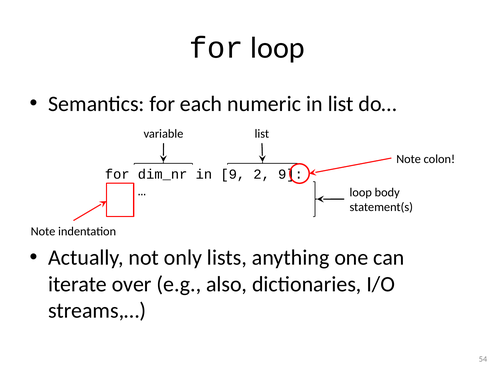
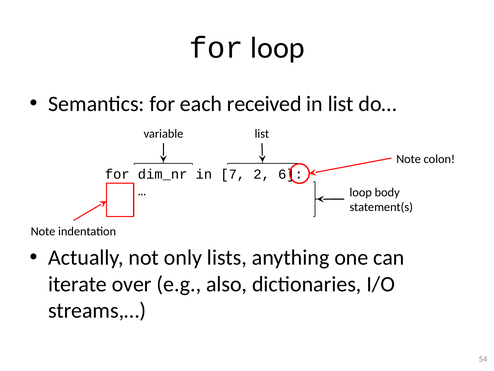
numeric: numeric -> received
in 9: 9 -> 7
2 9: 9 -> 6
